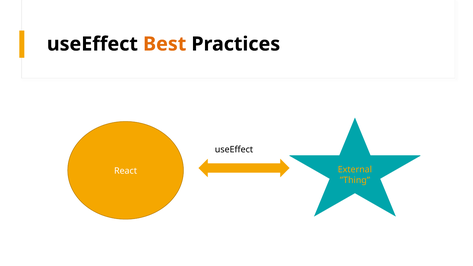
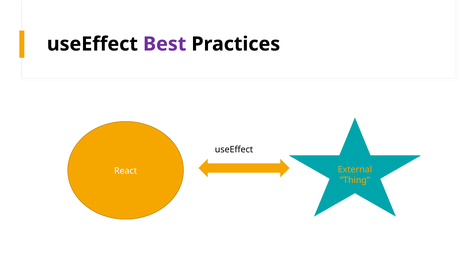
Best colour: orange -> purple
